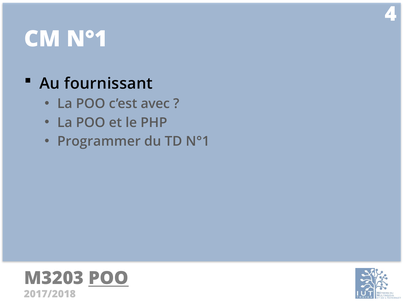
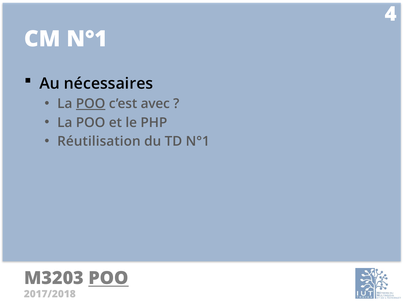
fournissant: fournissant -> nécessaires
POO at (91, 104) underline: none -> present
Programmer: Programmer -> Réutilisation
